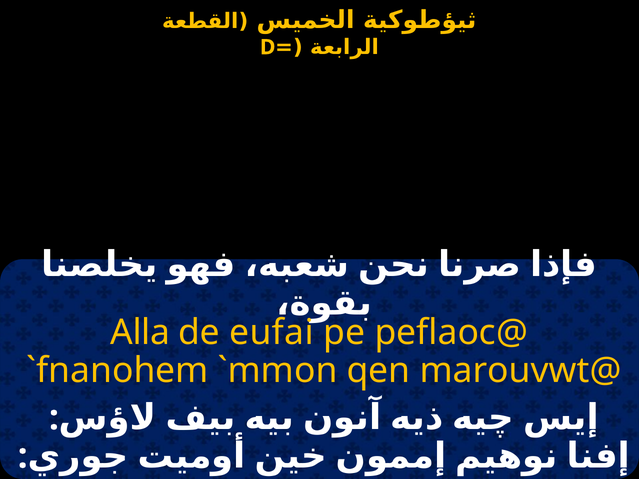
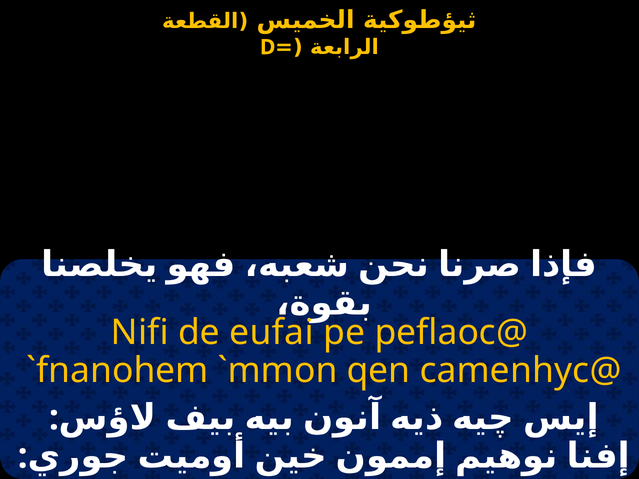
Alla: Alla -> Nifi
marouvwt@: marouvwt@ -> camenhyc@
